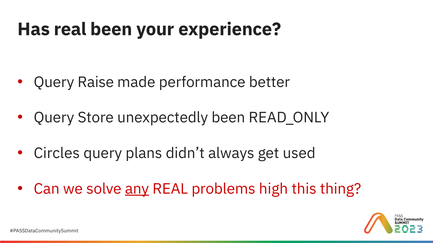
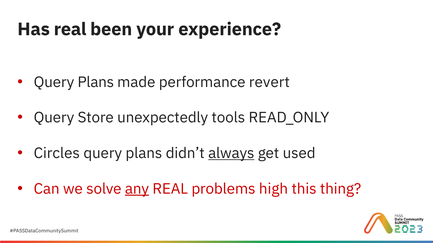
Raise at (96, 82): Raise -> Plans
better: better -> revert
unexpectedly been: been -> tools
always underline: none -> present
